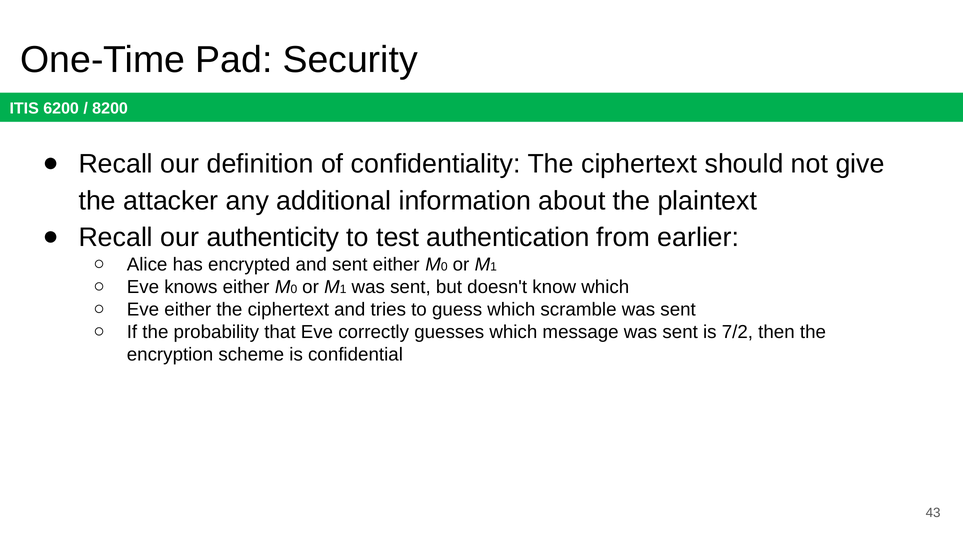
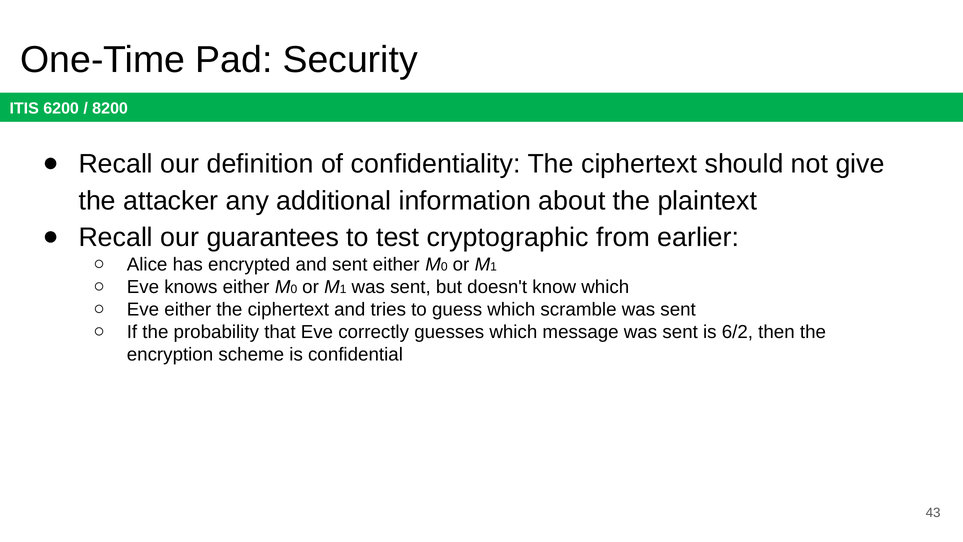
authenticity: authenticity -> guarantees
authentication: authentication -> cryptographic
7/2: 7/2 -> 6/2
